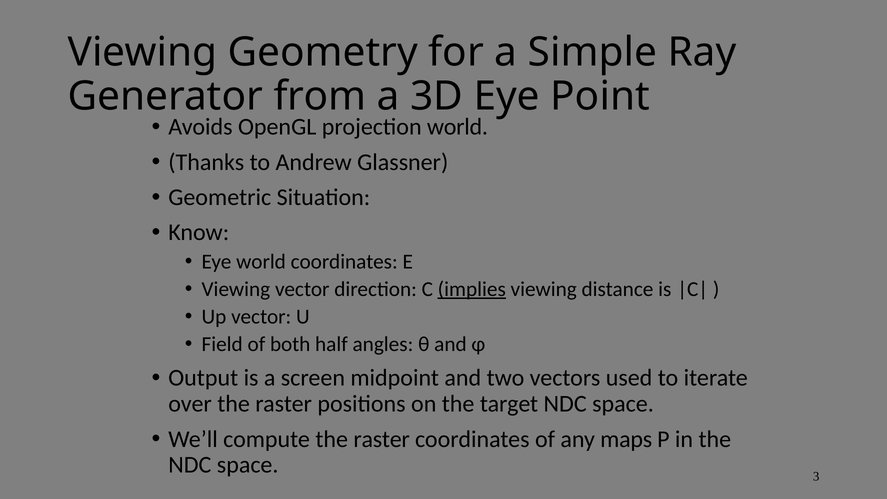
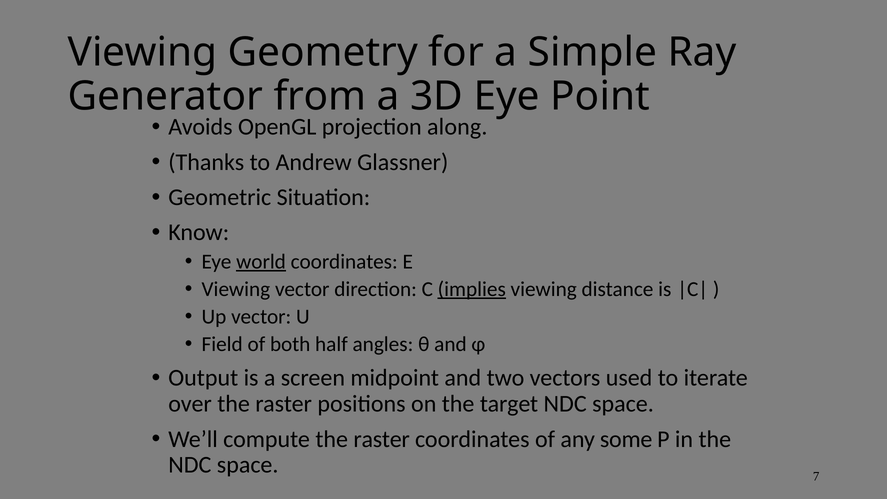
projection world: world -> along
world at (261, 262) underline: none -> present
maps: maps -> some
3: 3 -> 7
